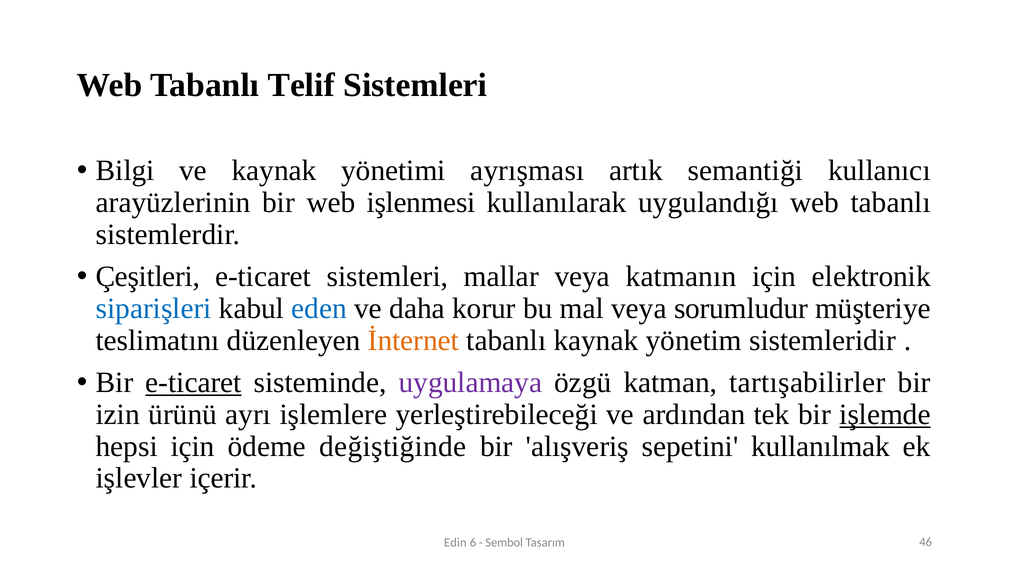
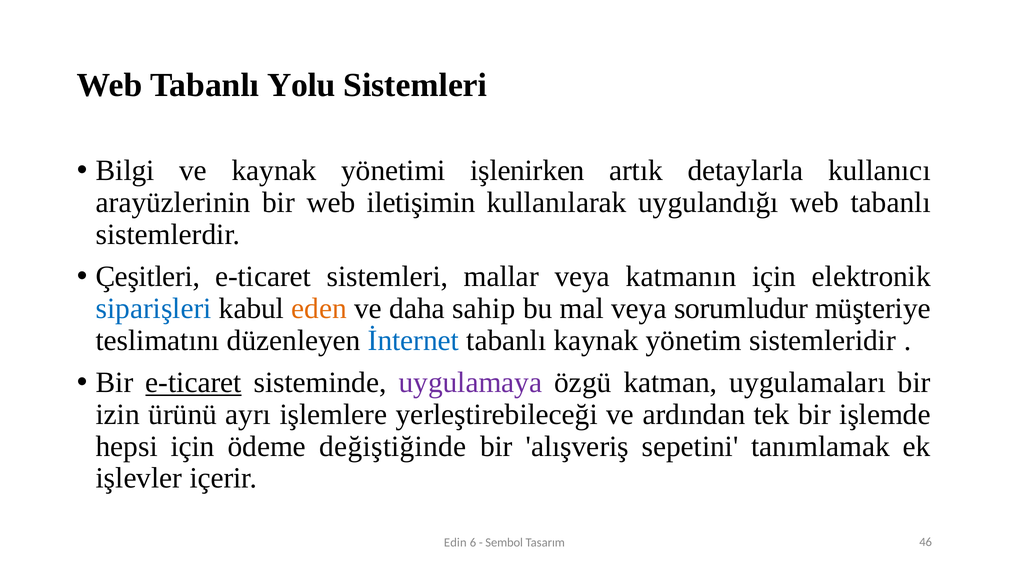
Telif: Telif -> Yolu
ayrışması: ayrışması -> işlenirken
semantiği: semantiği -> detaylarla
işlenmesi: işlenmesi -> iletişimin
eden colour: blue -> orange
korur: korur -> sahip
İnternet colour: orange -> blue
tartışabilirler: tartışabilirler -> uygulamaları
işlemde underline: present -> none
kullanılmak: kullanılmak -> tanımlamak
